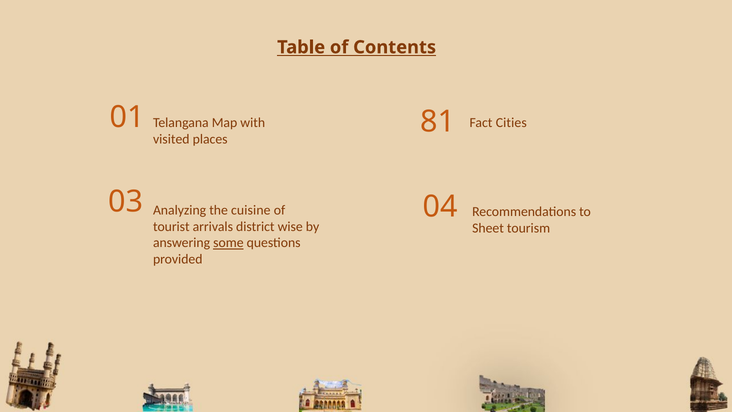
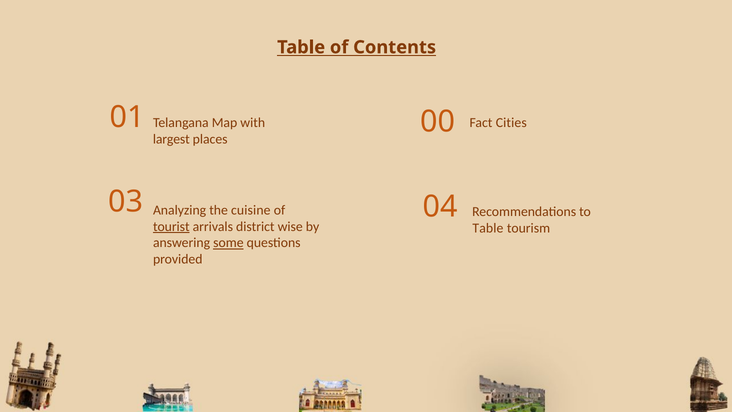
visited: visited -> largest
81: 81 -> 00
tourist underline: none -> present
Sheet at (488, 228): Sheet -> Table
